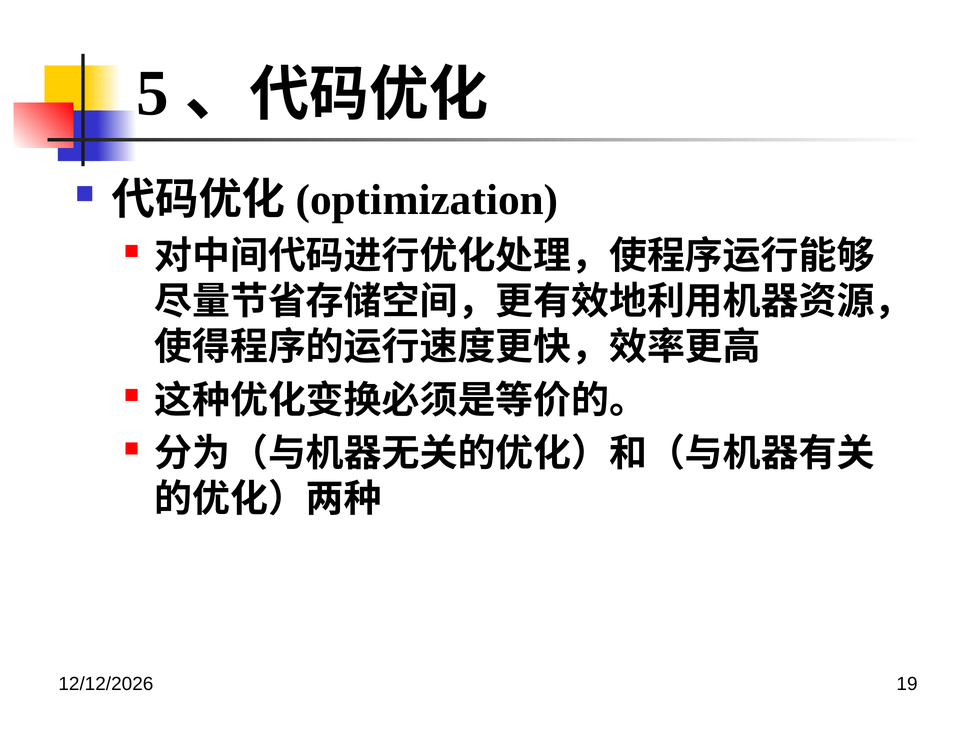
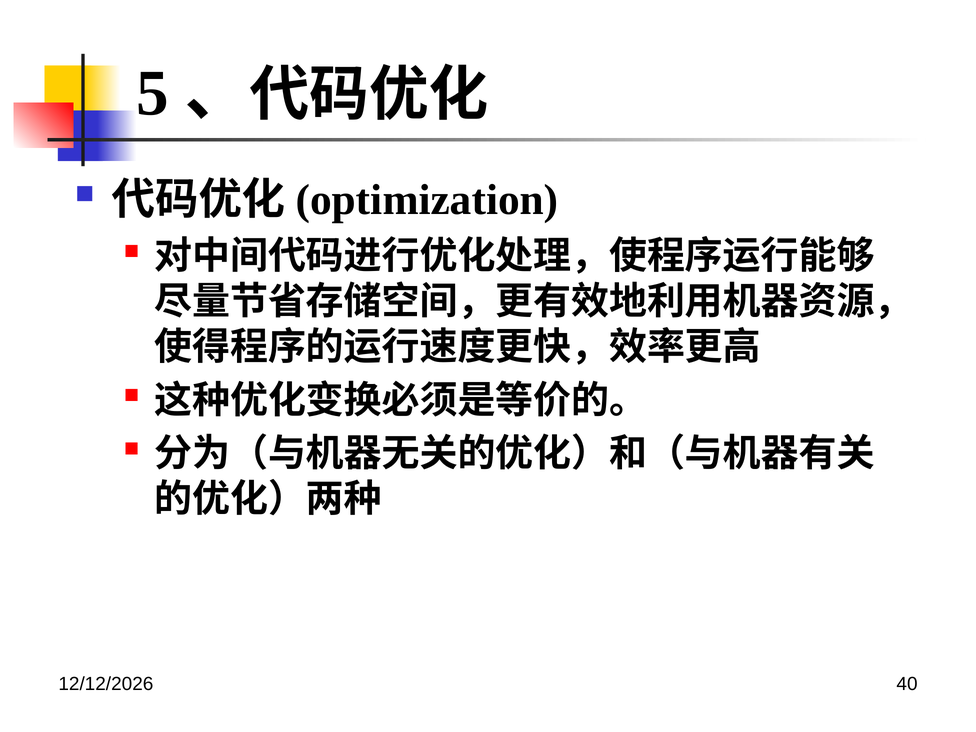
19: 19 -> 40
